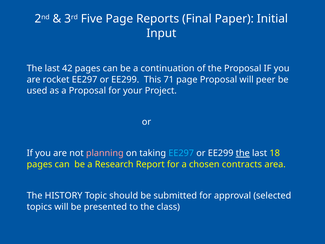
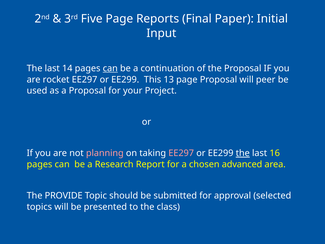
42: 42 -> 14
can at (110, 68) underline: none -> present
71: 71 -> 13
EE297 at (181, 153) colour: light blue -> pink
18: 18 -> 16
contracts: contracts -> advanced
HISTORY: HISTORY -> PROVIDE
